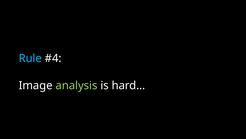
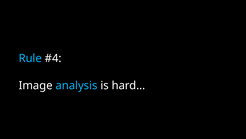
analysis colour: light green -> light blue
